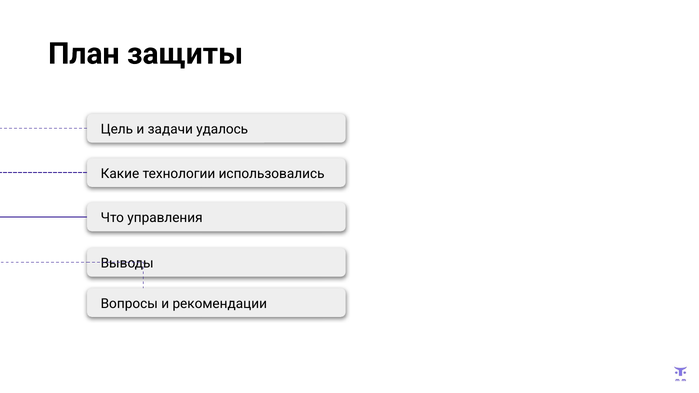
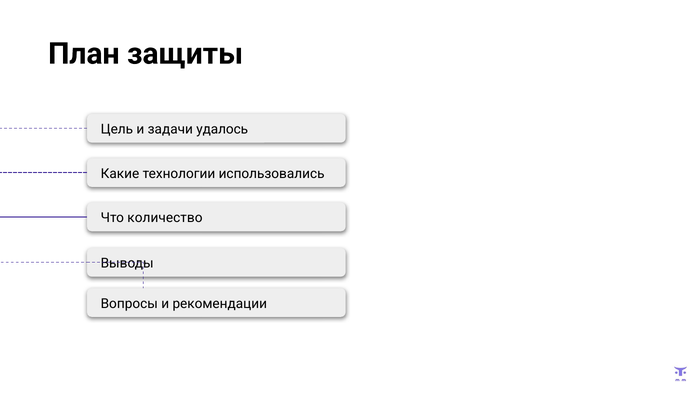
управления: управления -> количество
